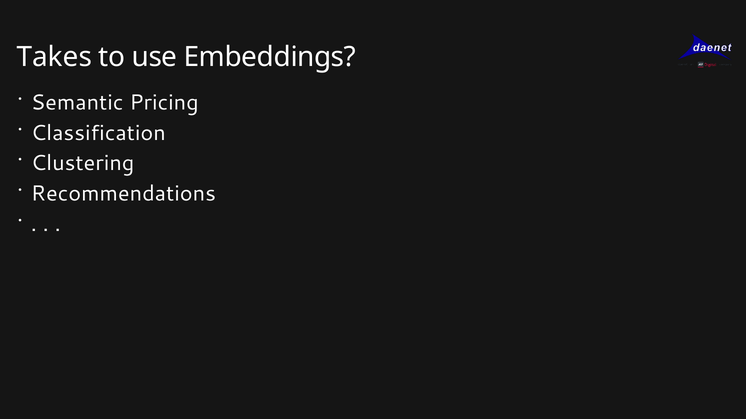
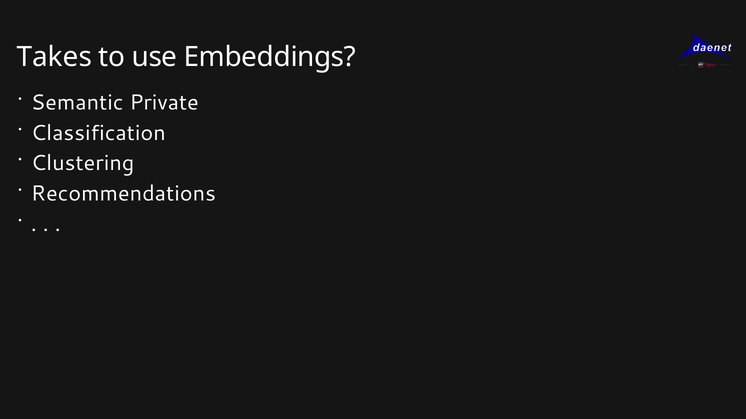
Pricing: Pricing -> Private
